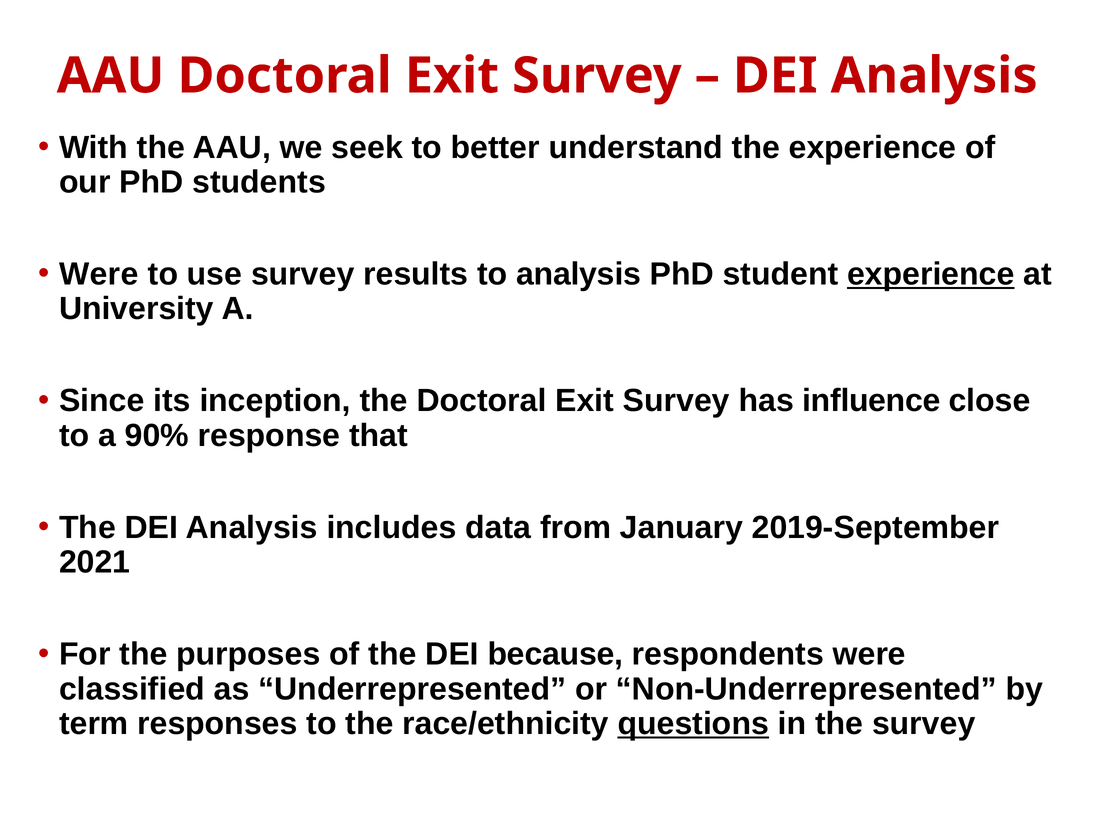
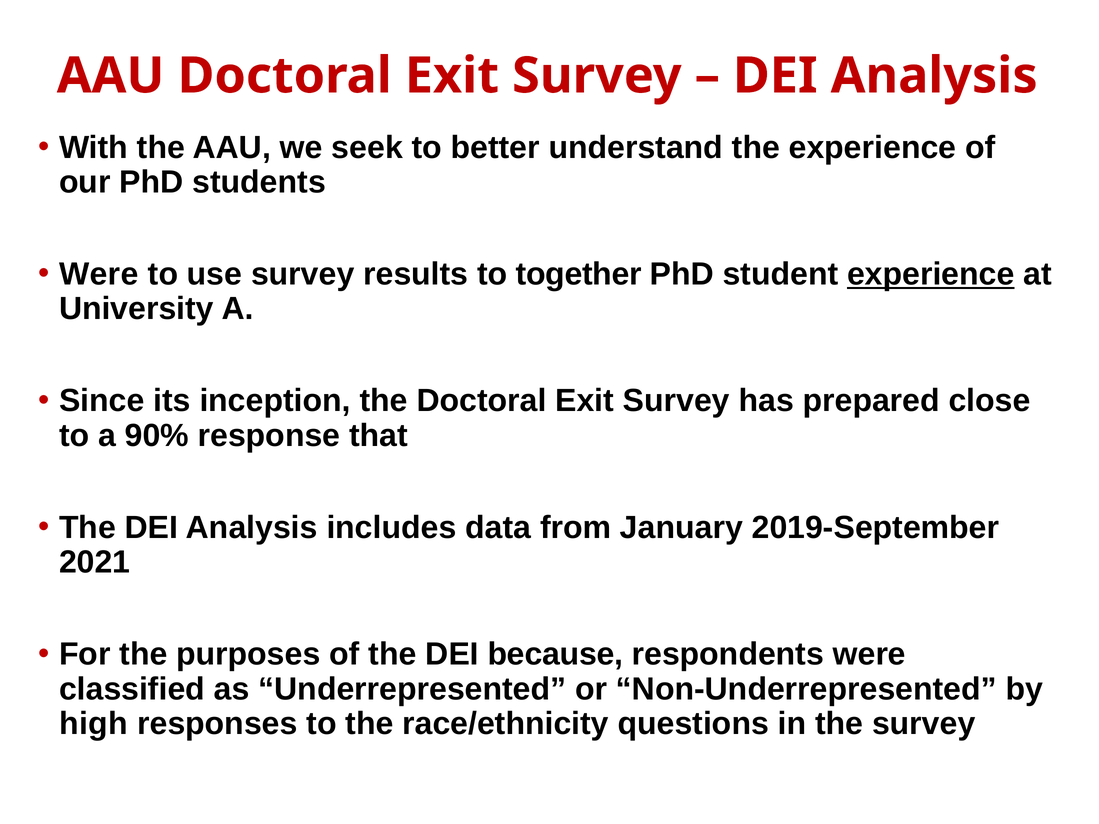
to analysis: analysis -> together
influence: influence -> prepared
term: term -> high
questions underline: present -> none
